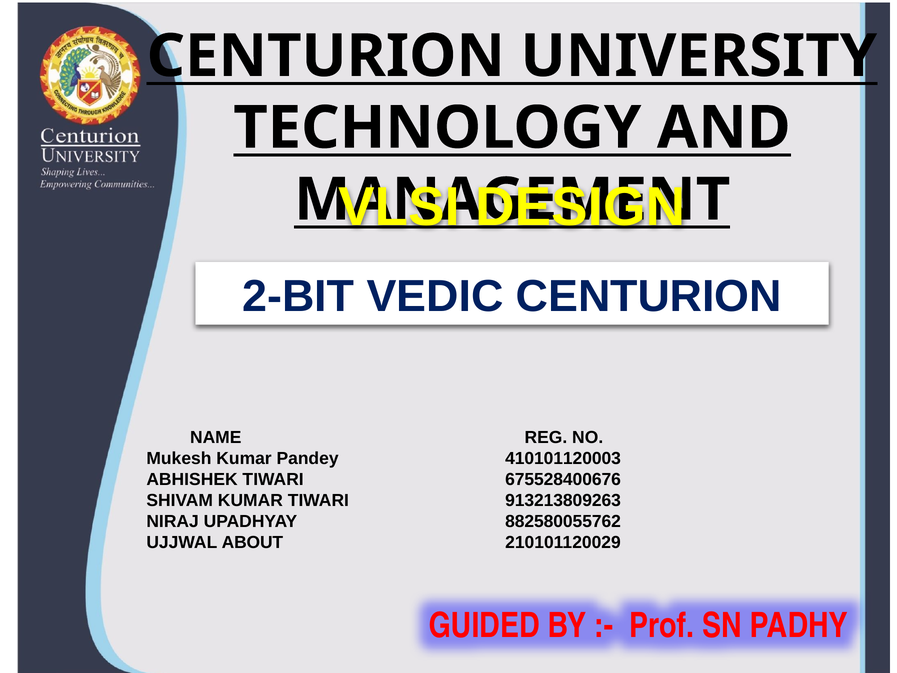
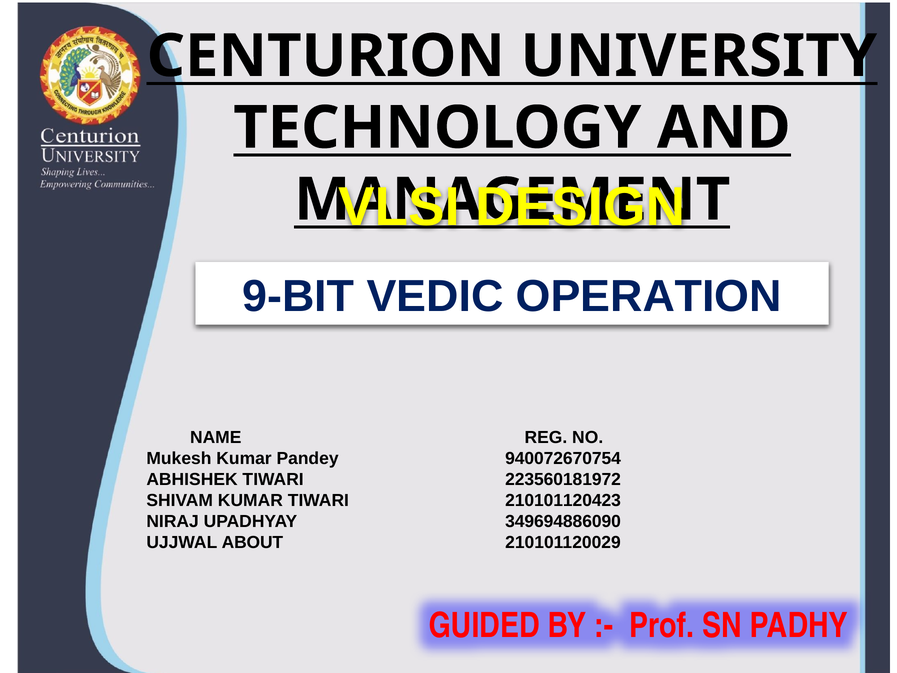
2-BIT: 2-BIT -> 9-BIT
VEDIC CENTURION: CENTURION -> OPERATION
410101120003: 410101120003 -> 940072670754
675528400676: 675528400676 -> 223560181972
913213809263: 913213809263 -> 210101120423
882580055762: 882580055762 -> 349694886090
